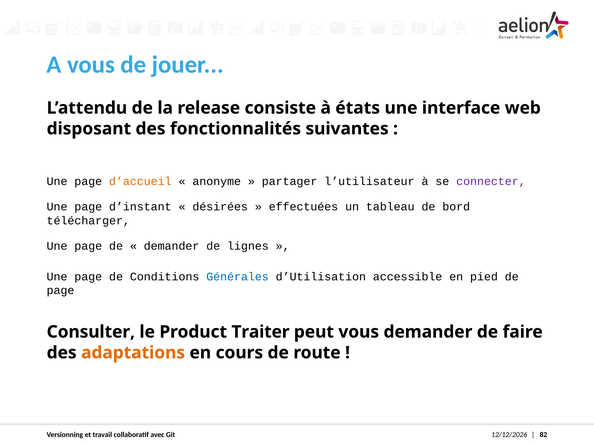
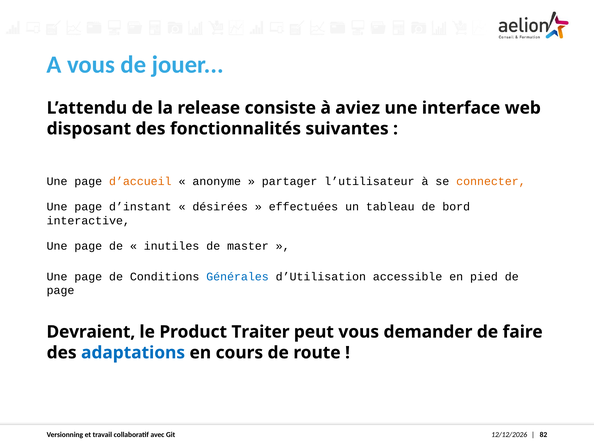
états: états -> aviez
connecter colour: purple -> orange
télécharger: télécharger -> interactive
demander at (172, 246): demander -> inutiles
lignes: lignes -> master
Consulter: Consulter -> Devraient
adaptations colour: orange -> blue
